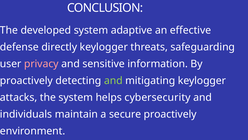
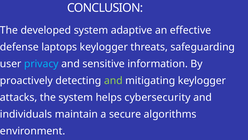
directly: directly -> laptops
privacy colour: pink -> light blue
secure proactively: proactively -> algorithms
